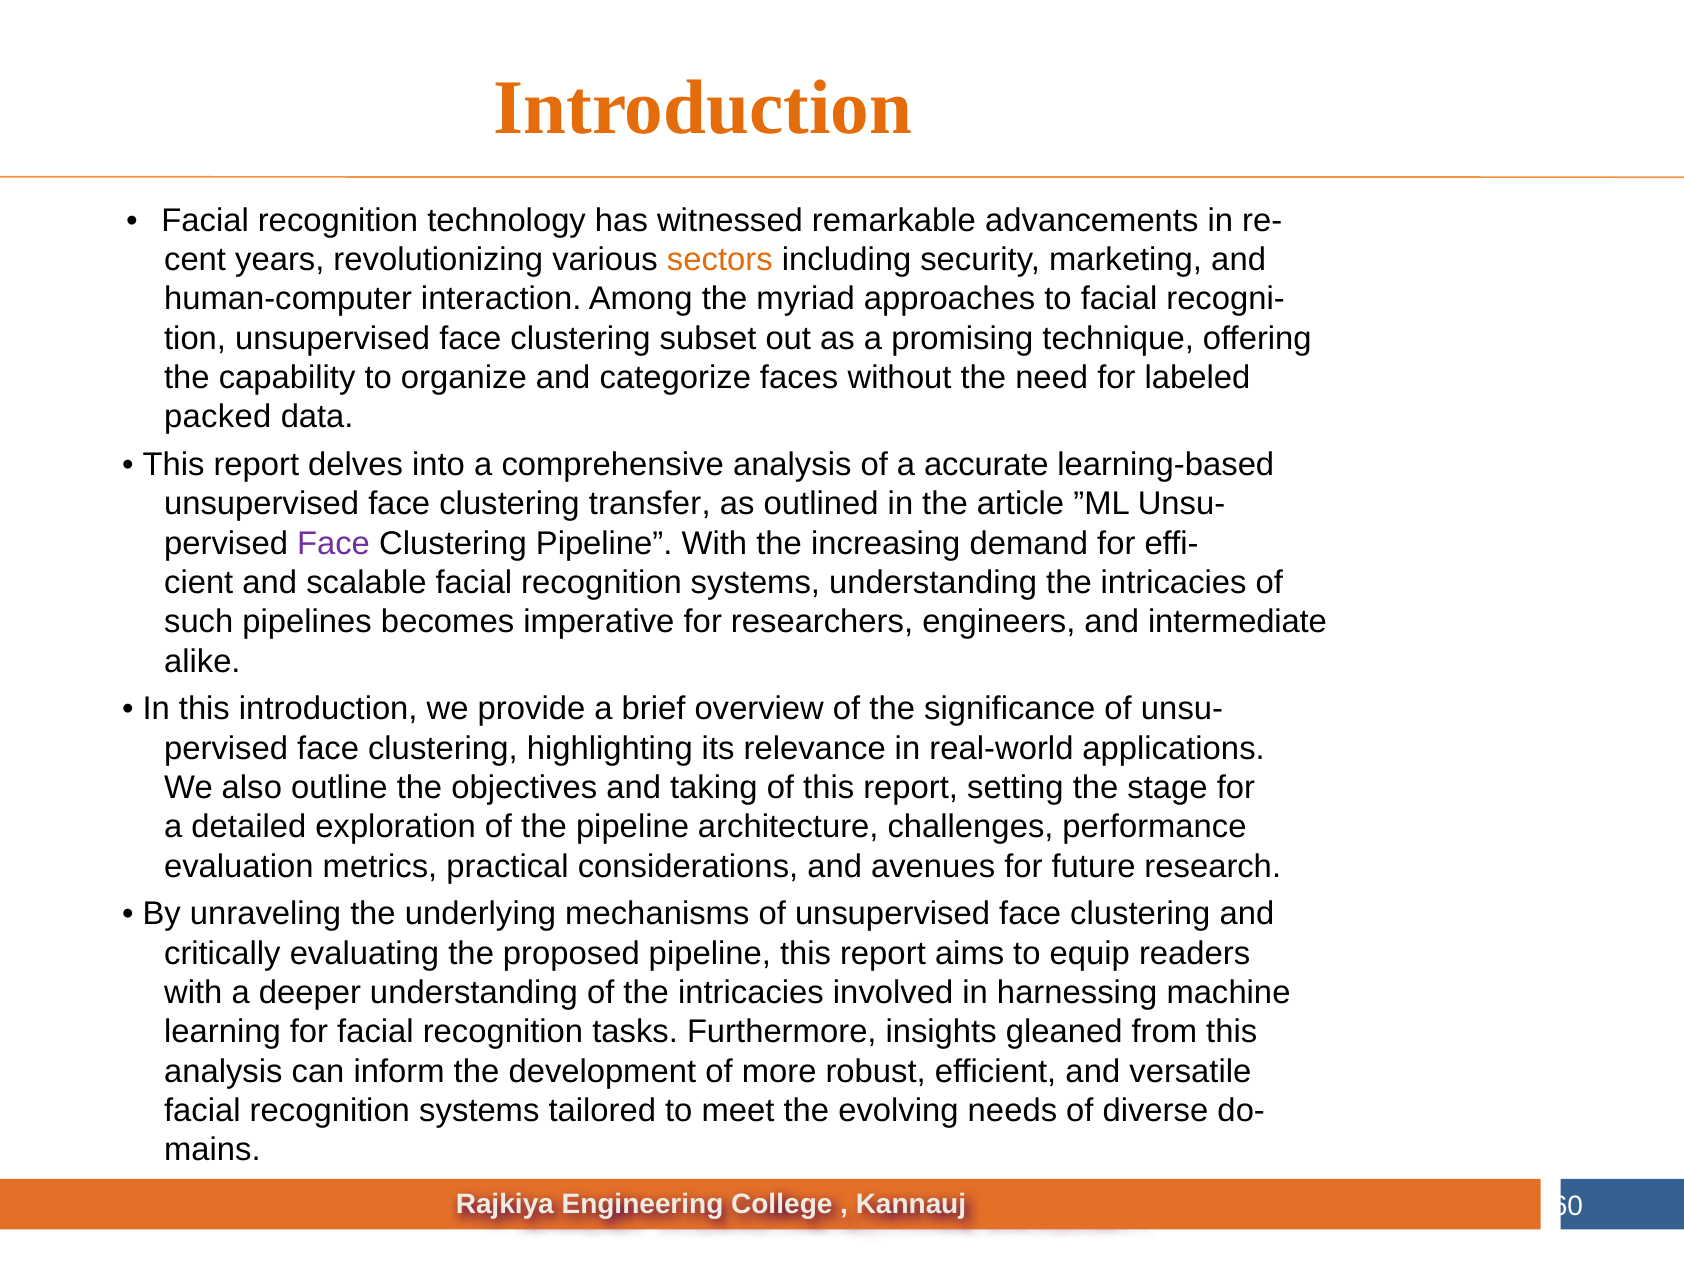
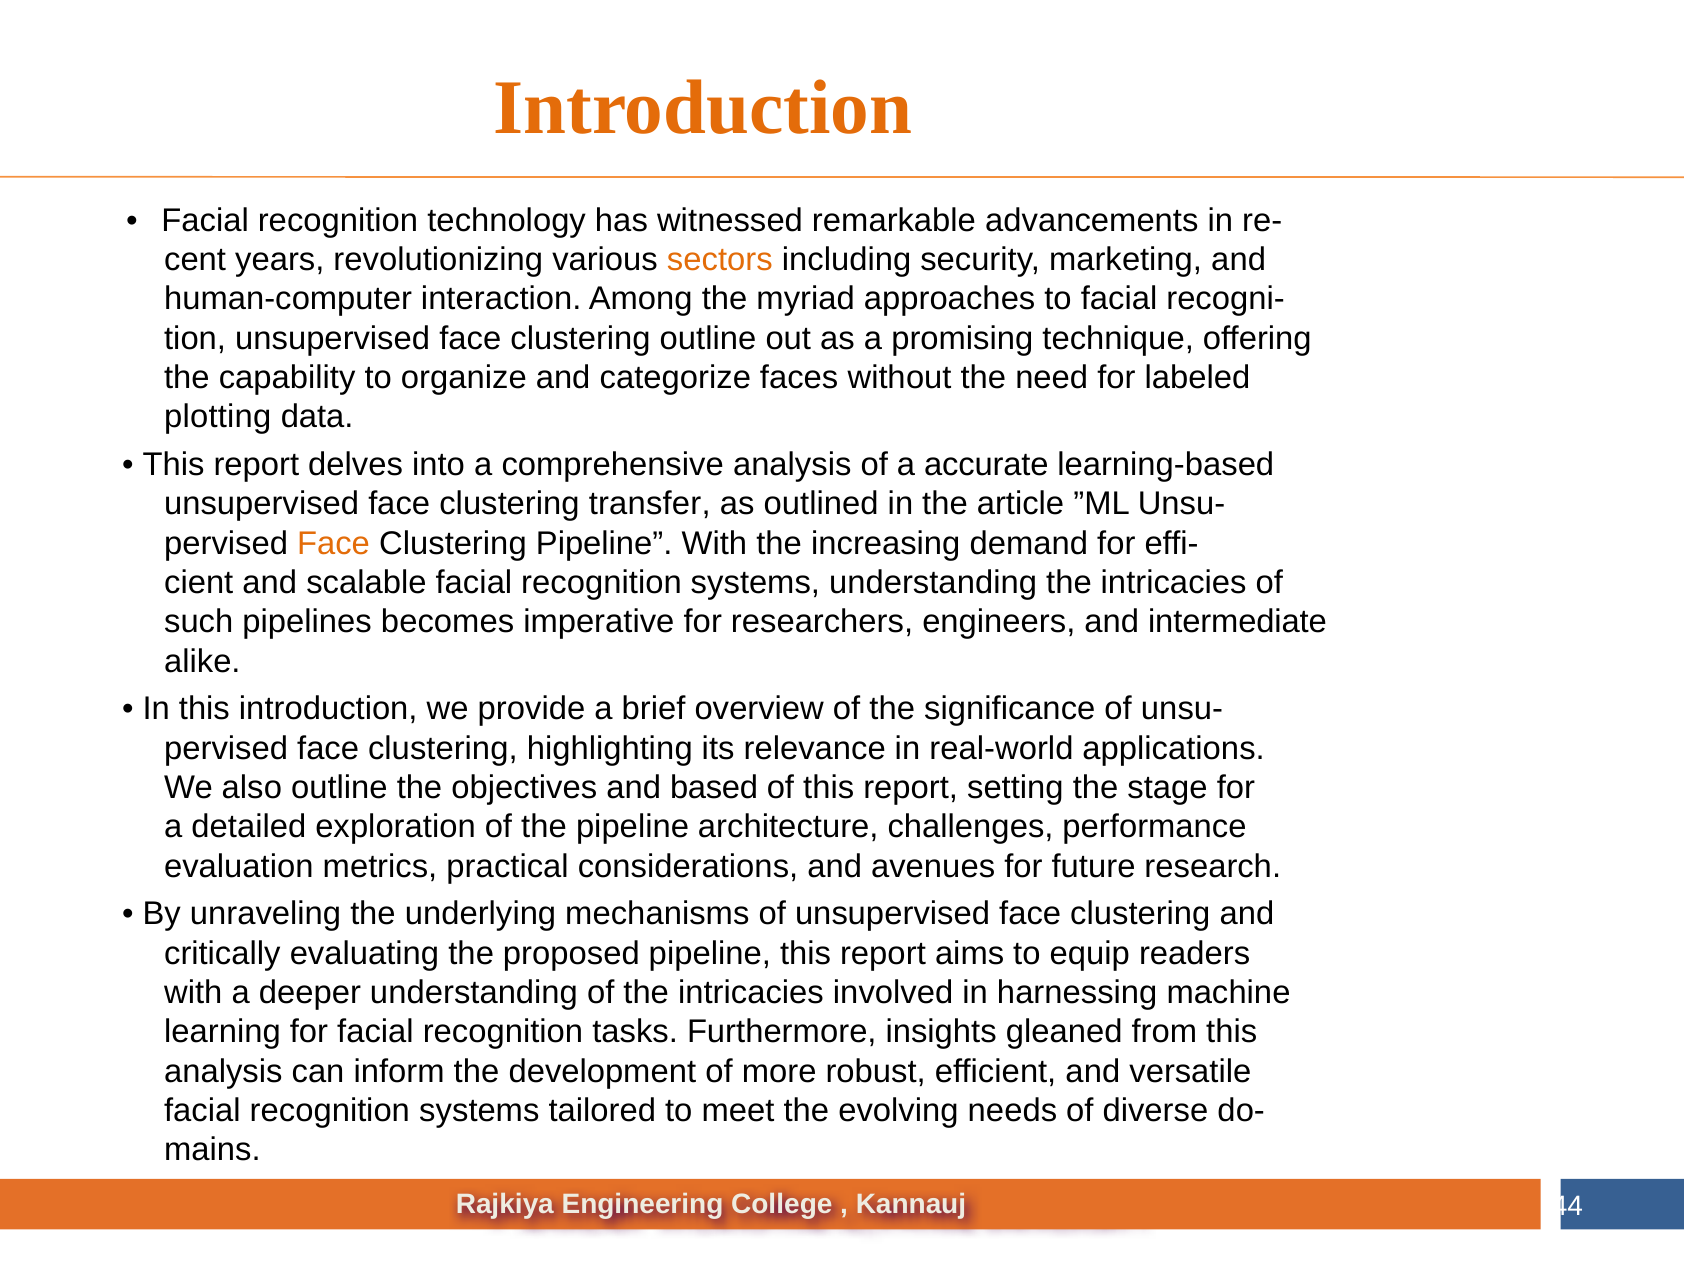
clustering subset: subset -> outline
packed: packed -> plotting
Face at (334, 543) colour: purple -> orange
taking: taking -> based
60: 60 -> 44
